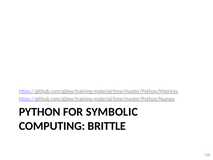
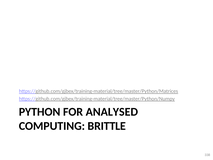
SYMBOLIC: SYMBOLIC -> ANALYSED
